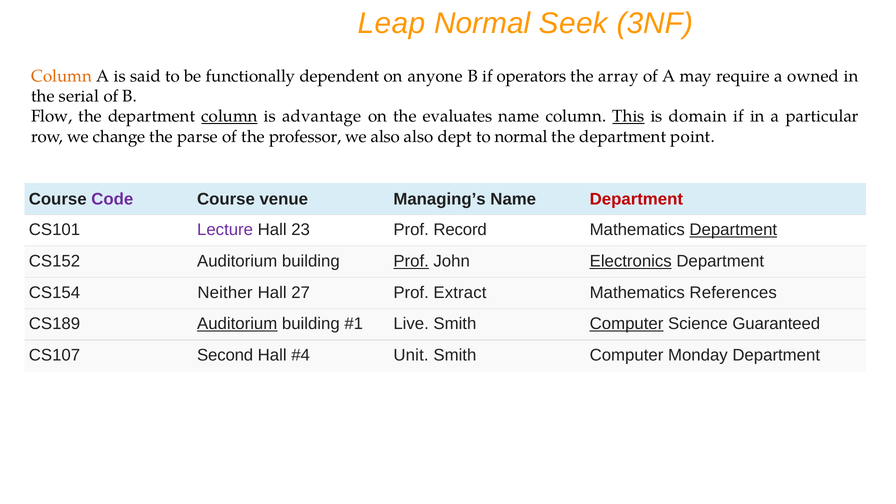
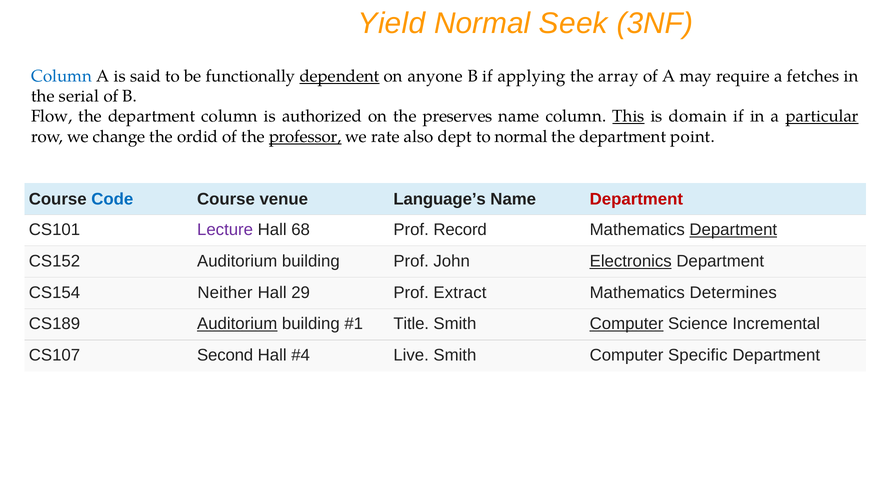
Leap: Leap -> Yield
Column at (62, 76) colour: orange -> blue
dependent underline: none -> present
operators: operators -> applying
owned: owned -> fetches
column at (230, 116) underline: present -> none
advantage: advantage -> authorized
evaluates: evaluates -> preserves
particular underline: none -> present
parse: parse -> ordid
professor underline: none -> present
we also: also -> rate
Code colour: purple -> blue
Managing’s: Managing’s -> Language’s
23: 23 -> 68
Prof at (411, 261) underline: present -> none
27: 27 -> 29
References: References -> Determines
Live: Live -> Title
Guaranteed: Guaranteed -> Incremental
Unit: Unit -> Live
Monday: Monday -> Specific
